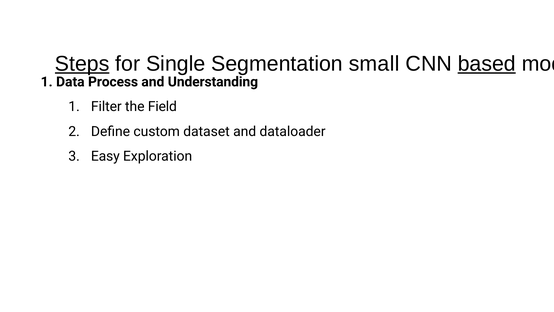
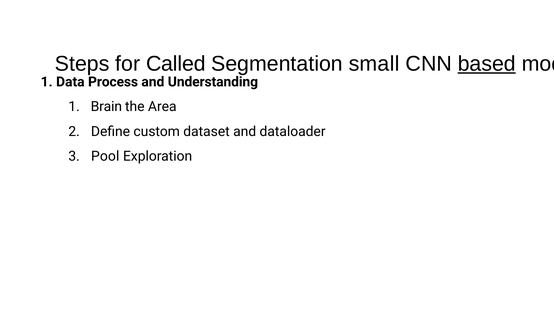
Steps underline: present -> none
Single: Single -> Called
Filter: Filter -> Brain
Field: Field -> Area
Easy: Easy -> Pool
